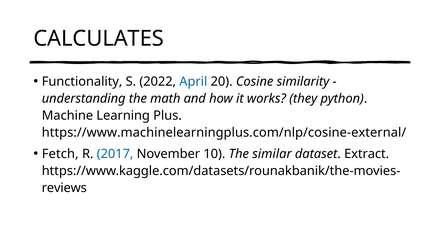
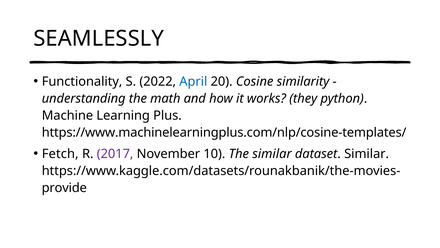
CALCULATES: CALCULATES -> SEAMLESSLY
https://www.machinelearningplus.com/nlp/cosine-external/: https://www.machinelearningplus.com/nlp/cosine-external/ -> https://www.machinelearningplus.com/nlp/cosine-templates/
2017 colour: blue -> purple
dataset Extract: Extract -> Similar
reviews: reviews -> provide
